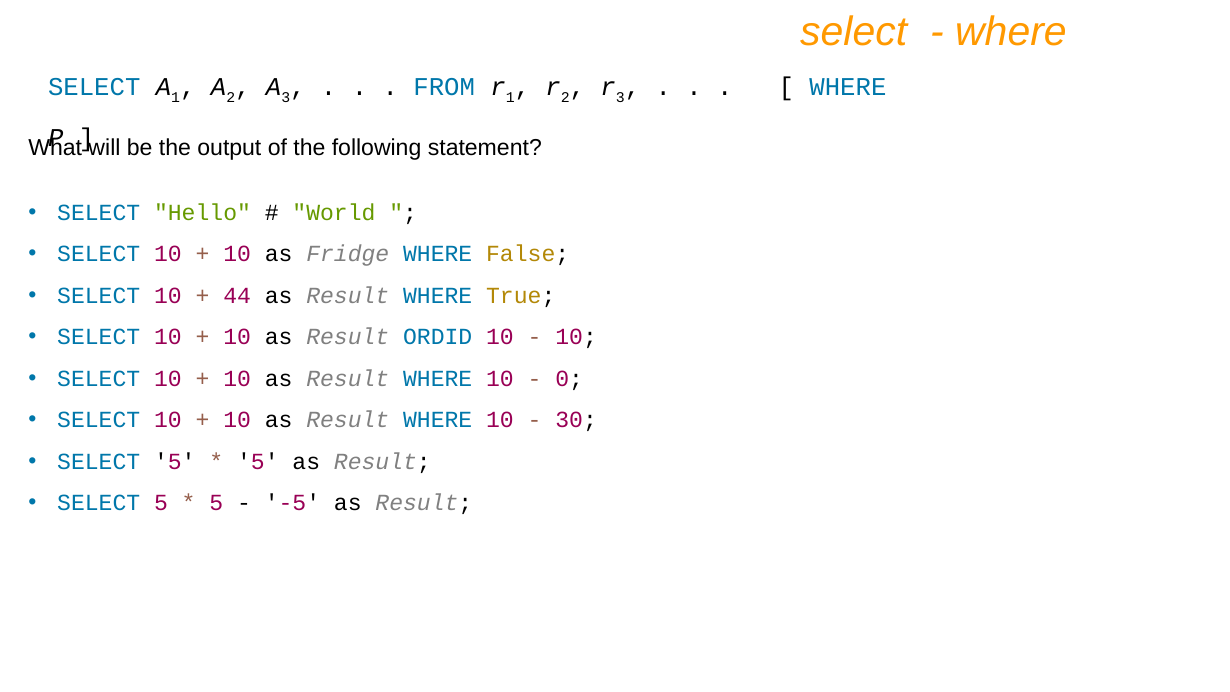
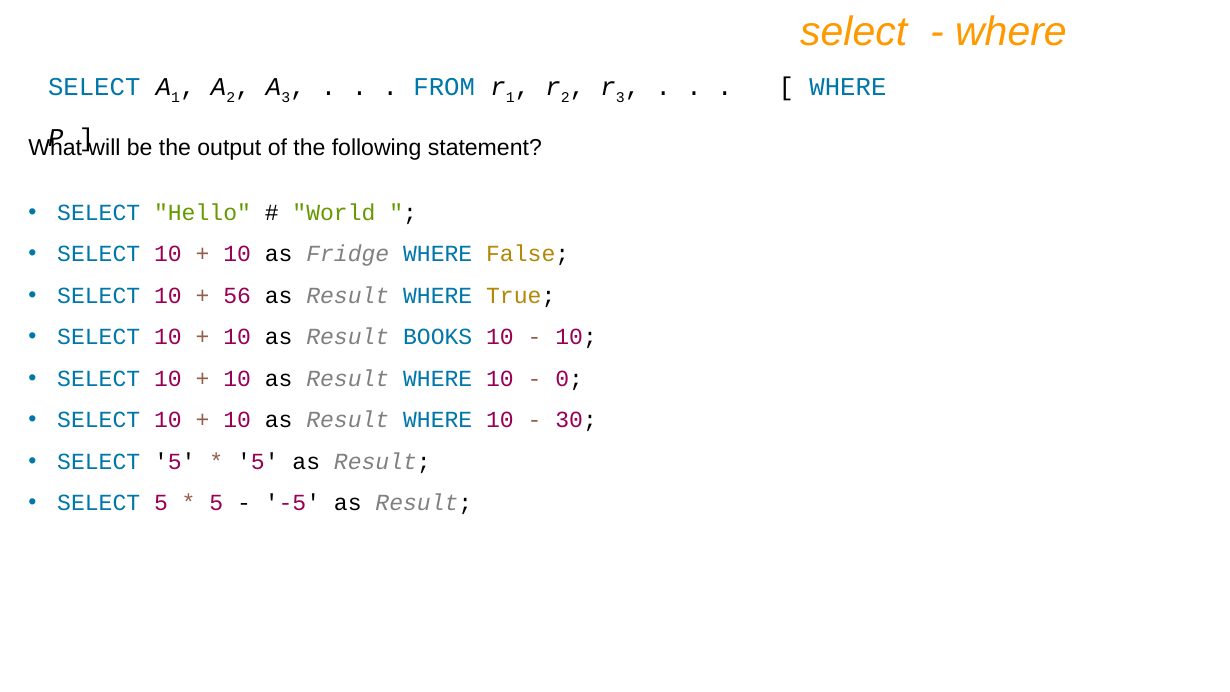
44: 44 -> 56
ORDID: ORDID -> BOOKS
